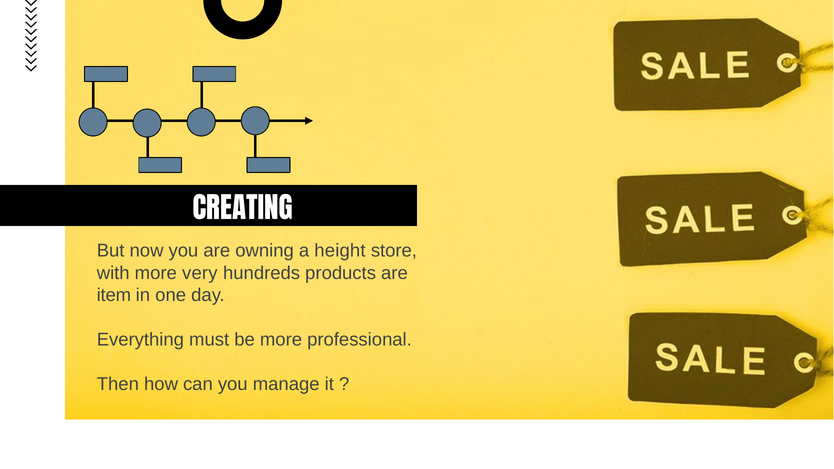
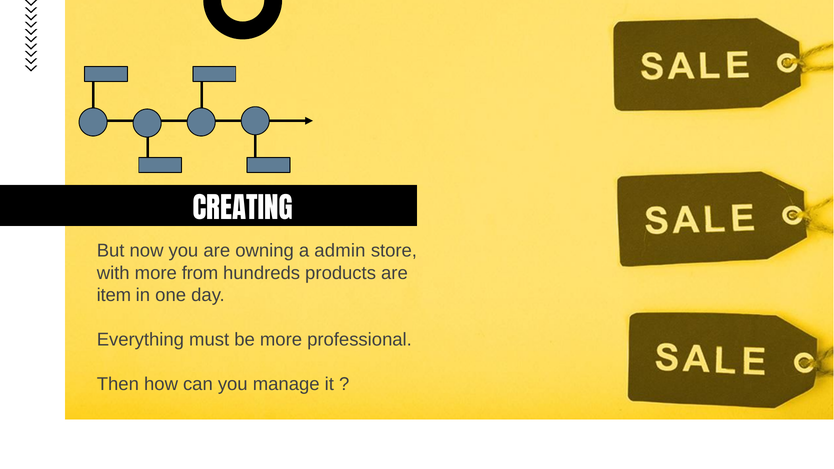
height: height -> admin
very: very -> from
